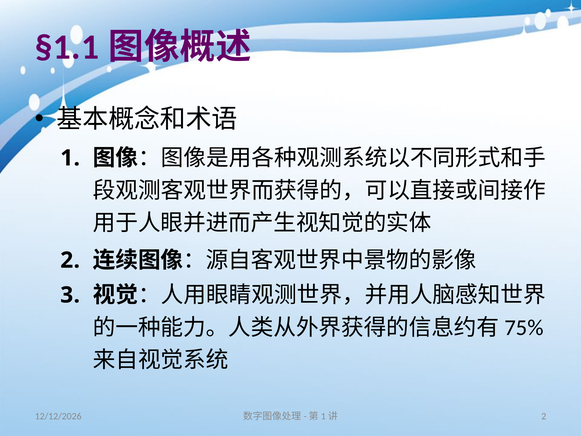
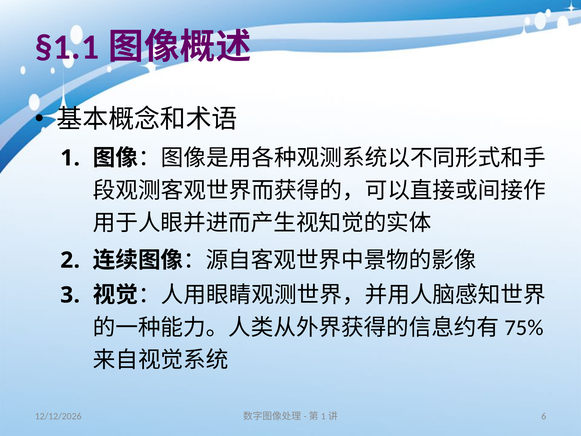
2 at (544, 416): 2 -> 6
